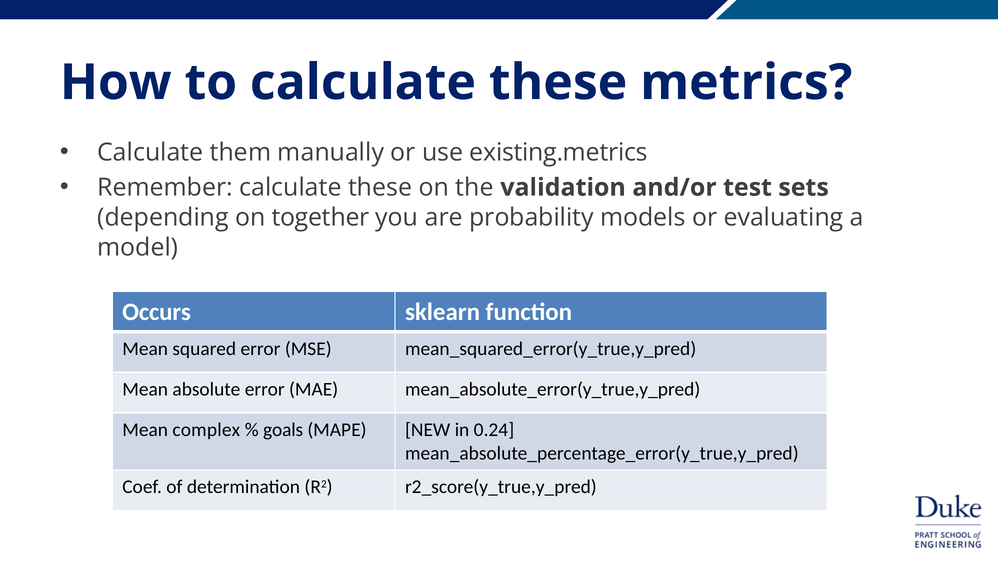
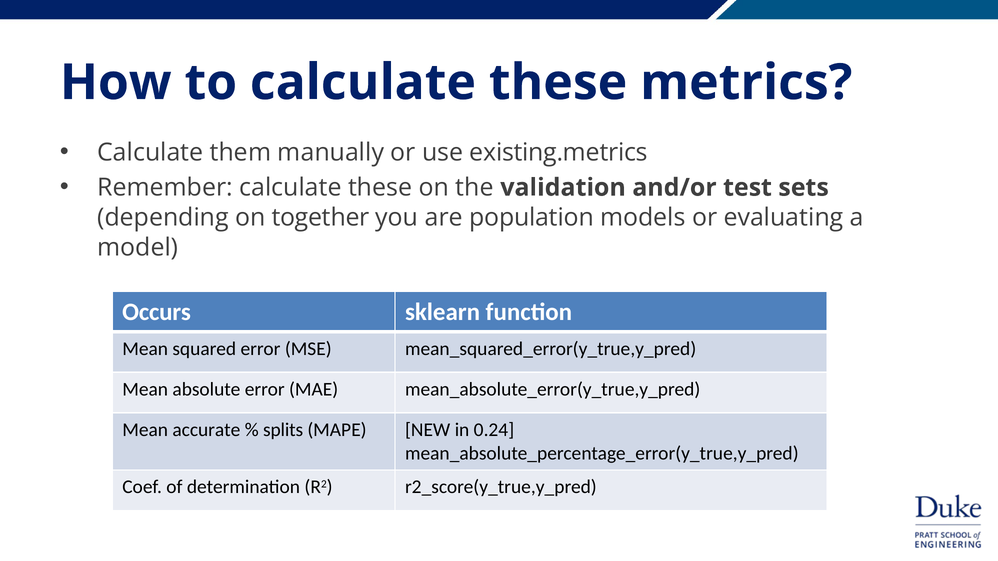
probability: probability -> population
complex: complex -> accurate
goals: goals -> splits
